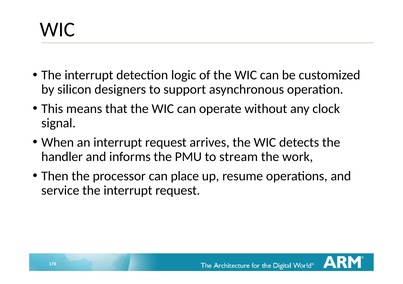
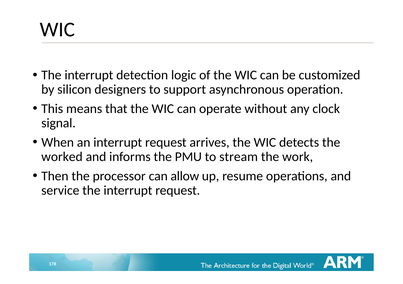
handler: handler -> worked
place: place -> allow
